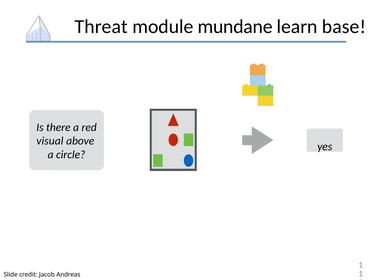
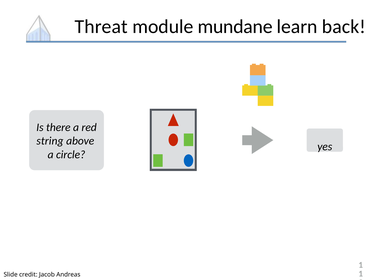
base: base -> back
visual: visual -> string
